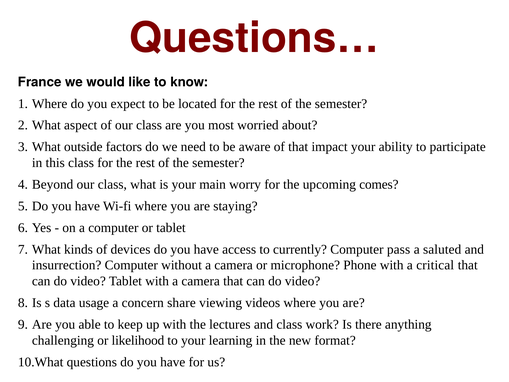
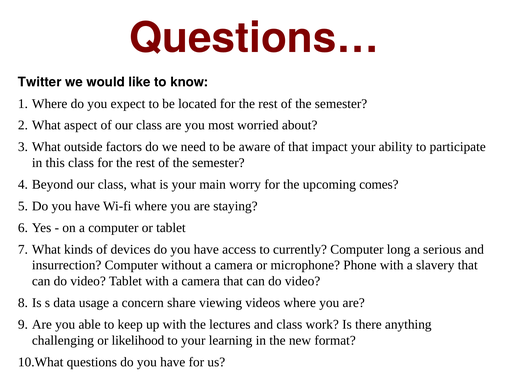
France: France -> Twitter
pass: pass -> long
saluted: saluted -> serious
critical: critical -> slavery
